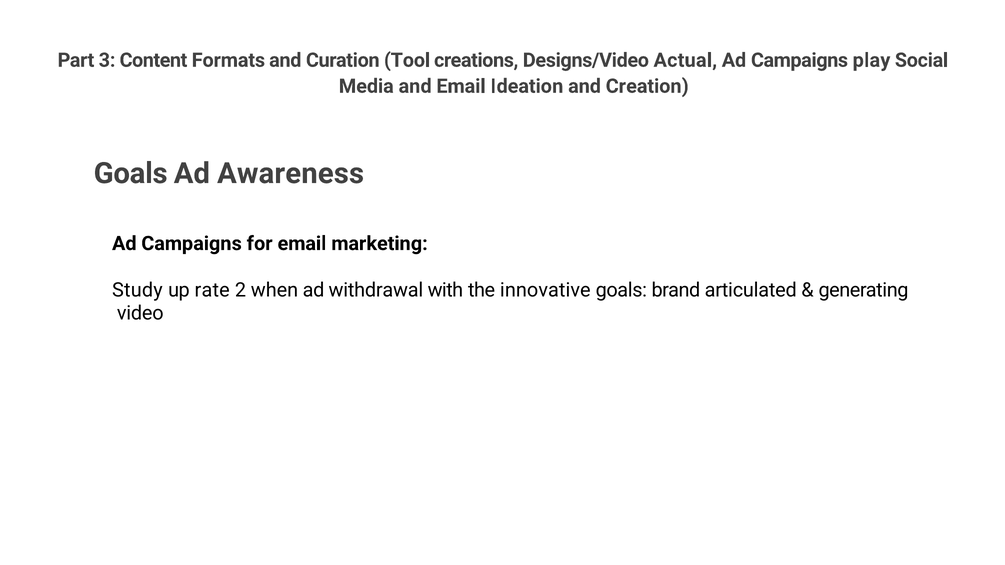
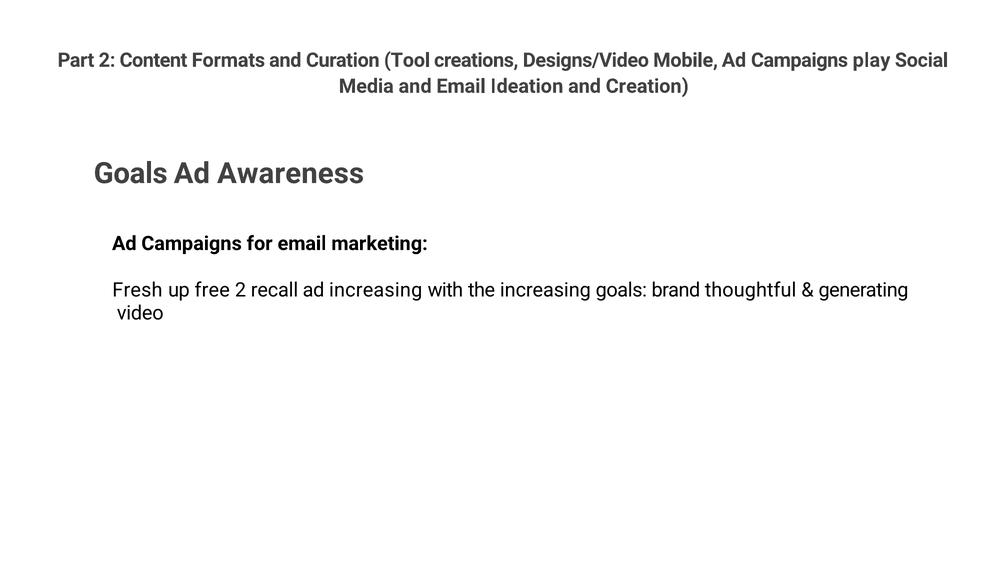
Part 3: 3 -> 2
Actual: Actual -> Mobile
Study: Study -> Fresh
rate: rate -> free
when: when -> recall
ad withdrawal: withdrawal -> increasing
the innovative: innovative -> increasing
articulated: articulated -> thoughtful
